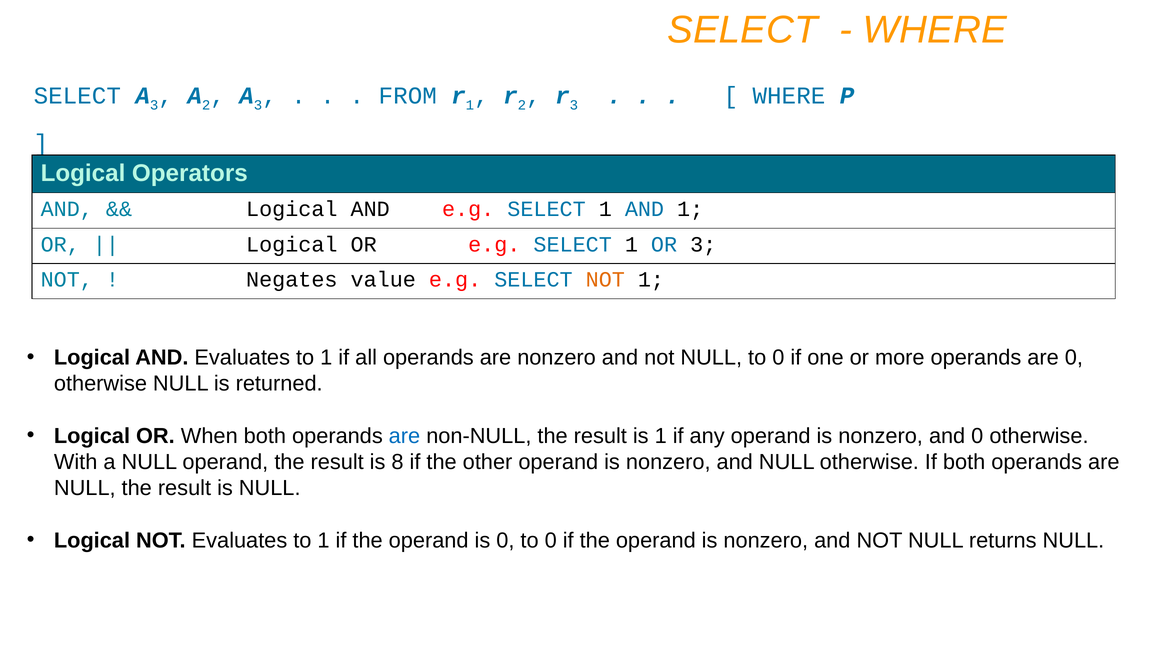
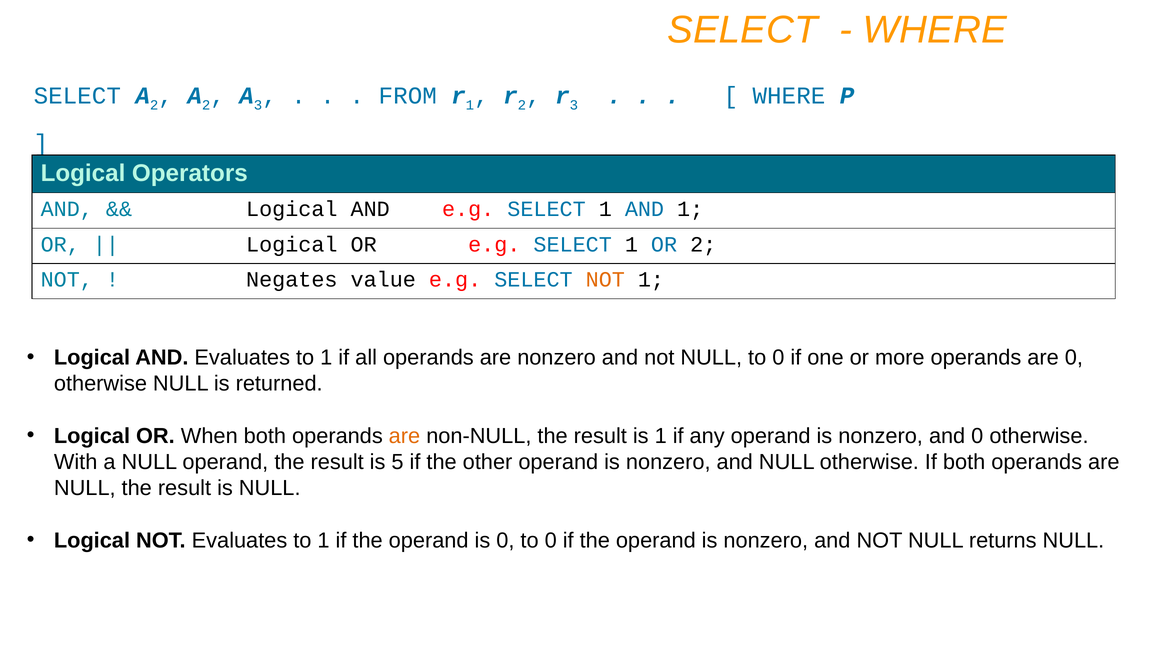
SELECT A 3: 3 -> 2
OR 3: 3 -> 2
are at (404, 436) colour: blue -> orange
8: 8 -> 5
